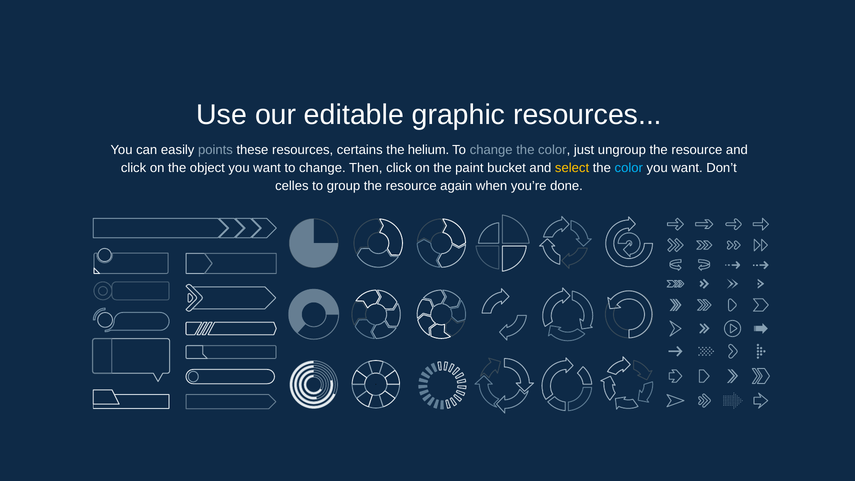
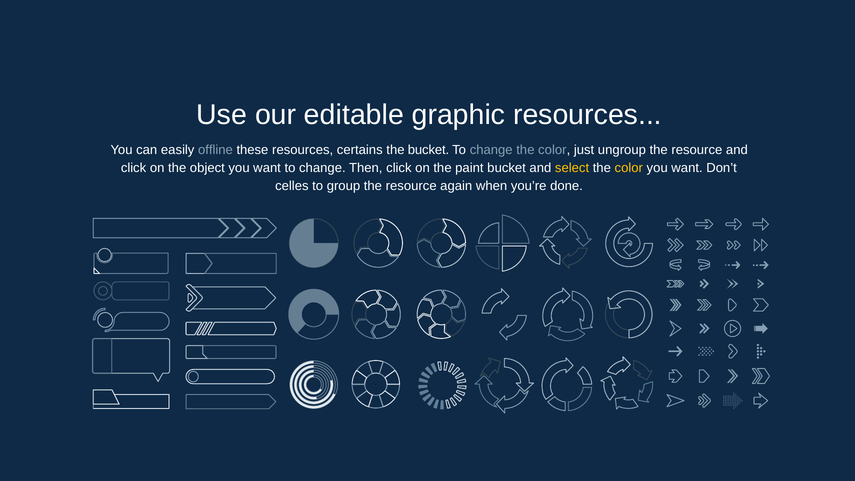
points: points -> offline
the helium: helium -> bucket
color at (629, 168) colour: light blue -> yellow
